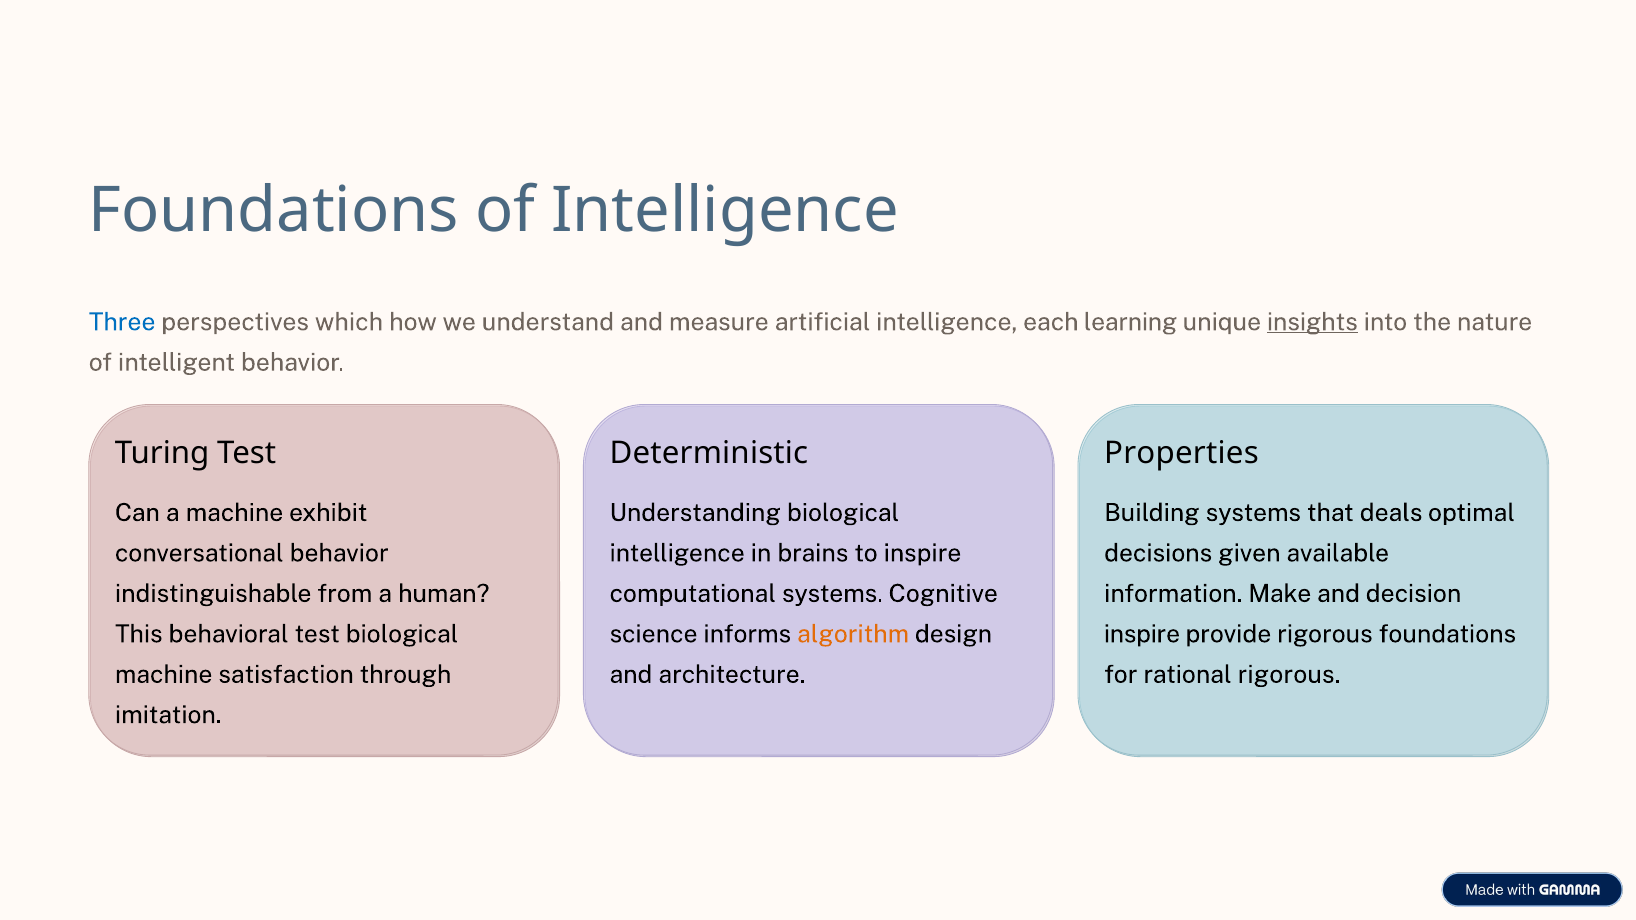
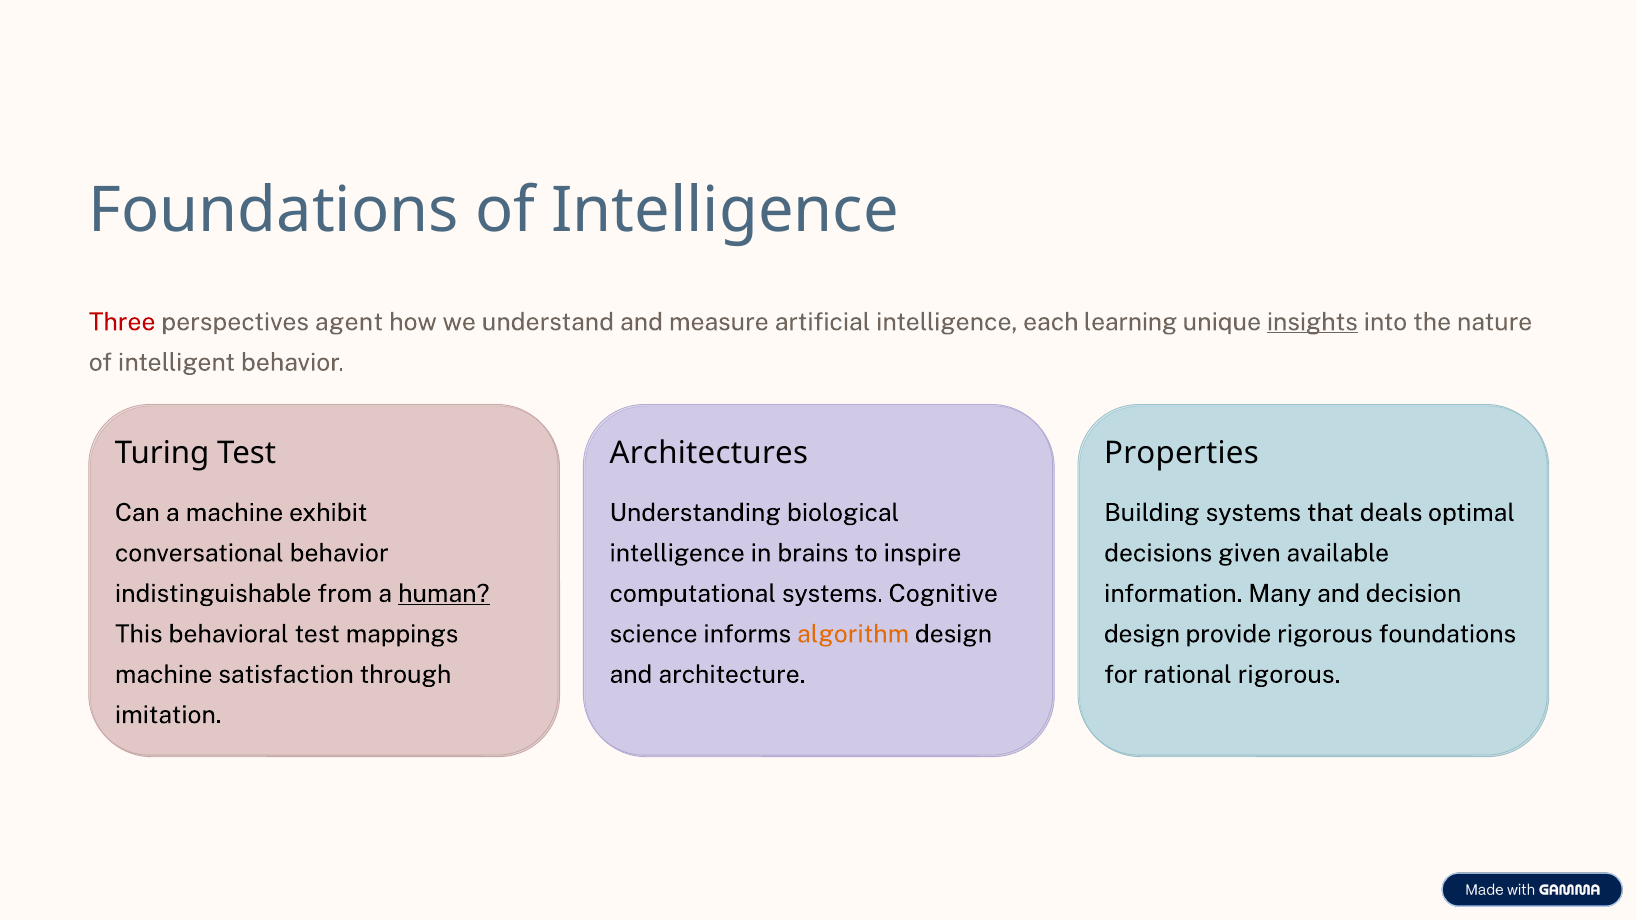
Three colour: blue -> red
which: which -> agent
Deterministic: Deterministic -> Architectures
human underline: none -> present
Make: Make -> Many
test biological: biological -> mappings
inspire at (1142, 634): inspire -> design
